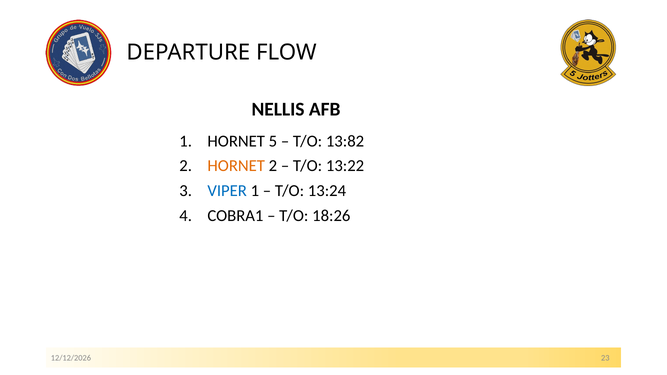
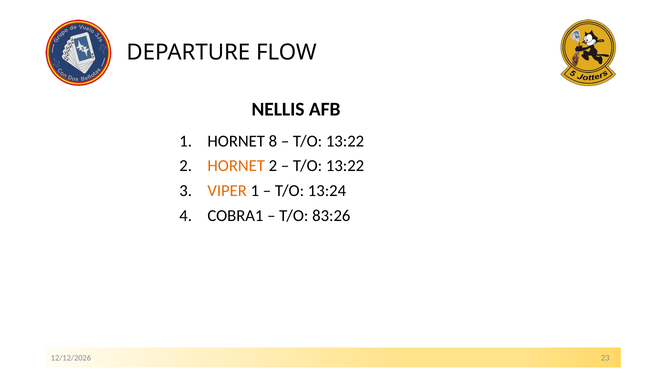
5: 5 -> 8
13:82 at (345, 141): 13:82 -> 13:22
VIPER colour: blue -> orange
18:26: 18:26 -> 83:26
